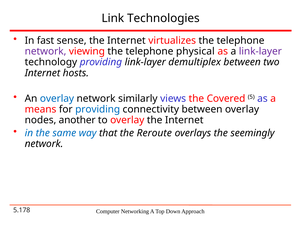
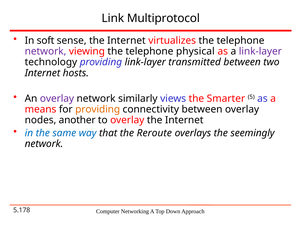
Technologies: Technologies -> Multiprotocol
fast: fast -> soft
demultiplex: demultiplex -> transmitted
overlay at (57, 99) colour: blue -> purple
Covered: Covered -> Smarter
providing at (98, 110) colour: blue -> orange
